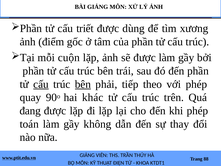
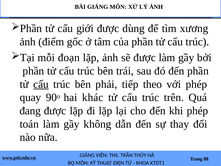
triết: triết -> giới
cuộn: cuộn -> đoạn
bên at (83, 84) underline: present -> none
